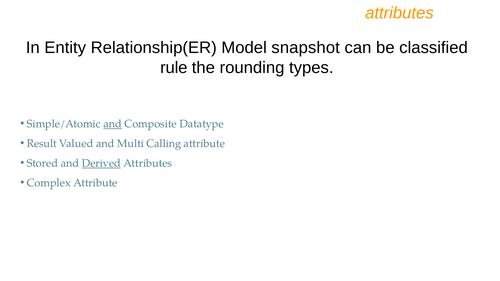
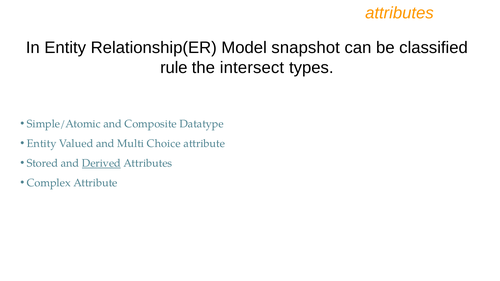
rounding: rounding -> intersect
and at (113, 124) underline: present -> none
Result at (42, 144): Result -> Entity
Calling: Calling -> Choice
